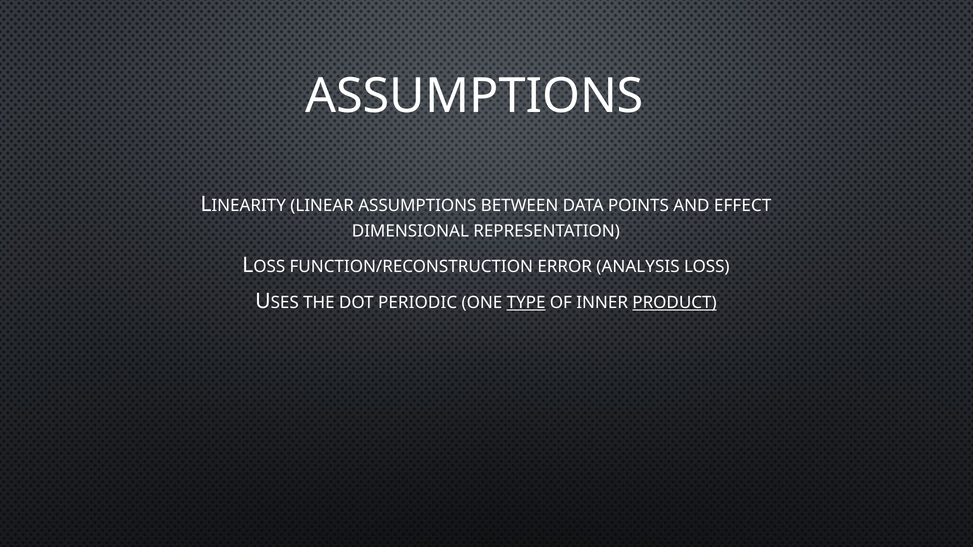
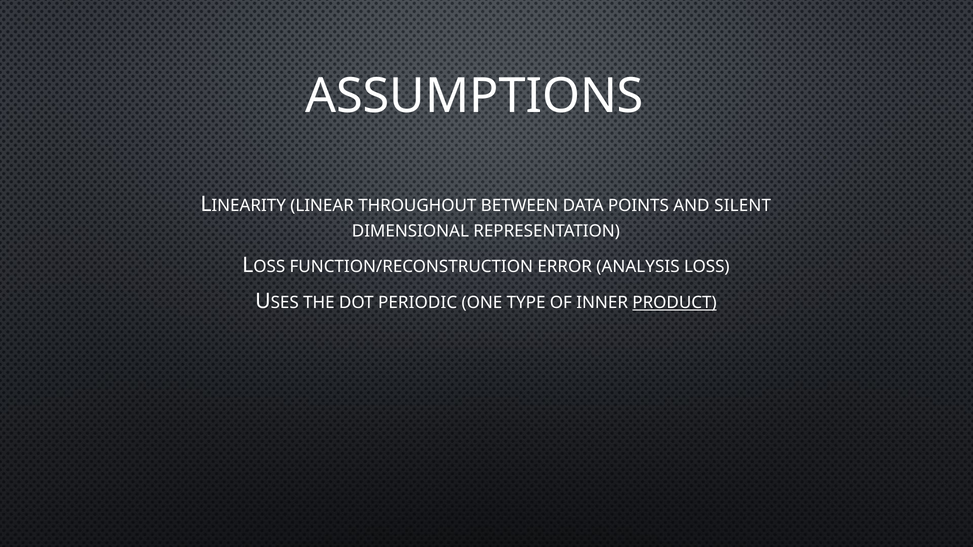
LINEAR ASSUMPTIONS: ASSUMPTIONS -> THROUGHOUT
EFFECT: EFFECT -> SILENT
TYPE underline: present -> none
